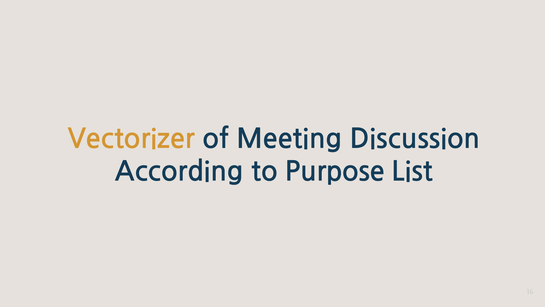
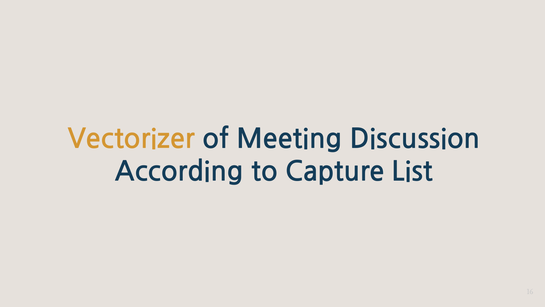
Purpose: Purpose -> Capture
